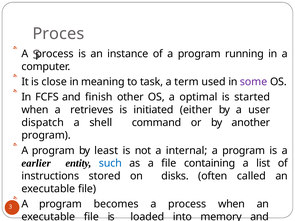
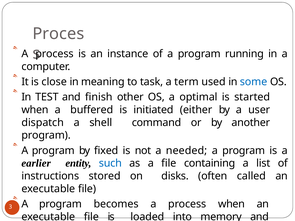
some colour: purple -> blue
FCFS: FCFS -> TEST
retrieves: retrieves -> buffered
least: least -> fixed
internal: internal -> needed
